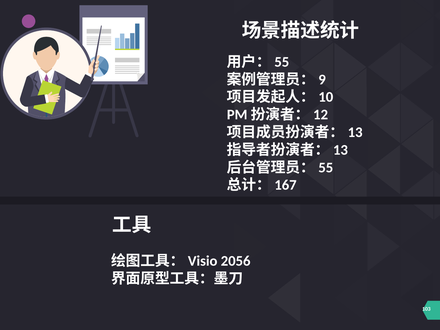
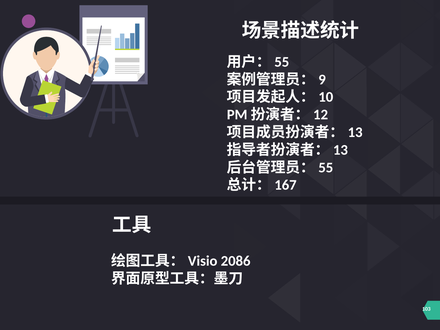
2056: 2056 -> 2086
